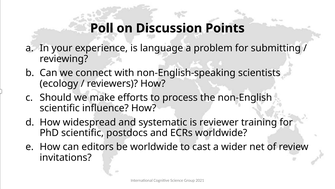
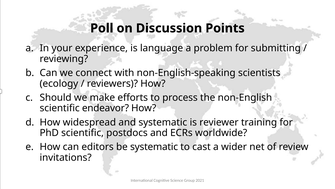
influence: influence -> endeavor
be worldwide: worldwide -> systematic
